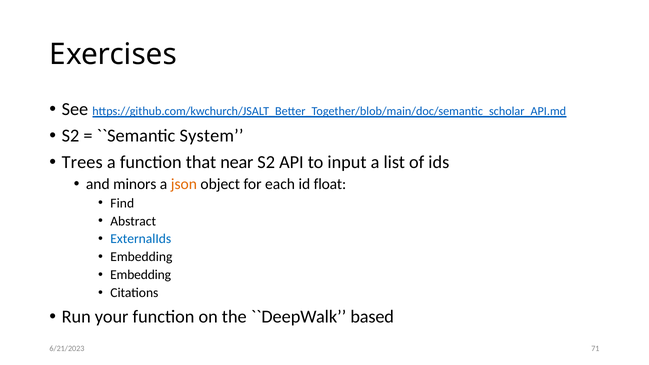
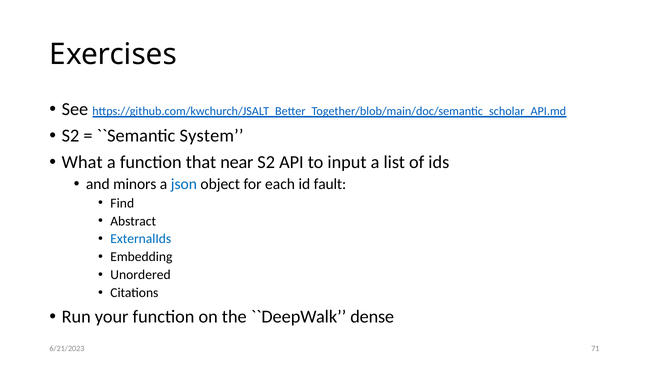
Trees: Trees -> What
json colour: orange -> blue
float: float -> fault
Embedding at (141, 275): Embedding -> Unordered
based: based -> dense
